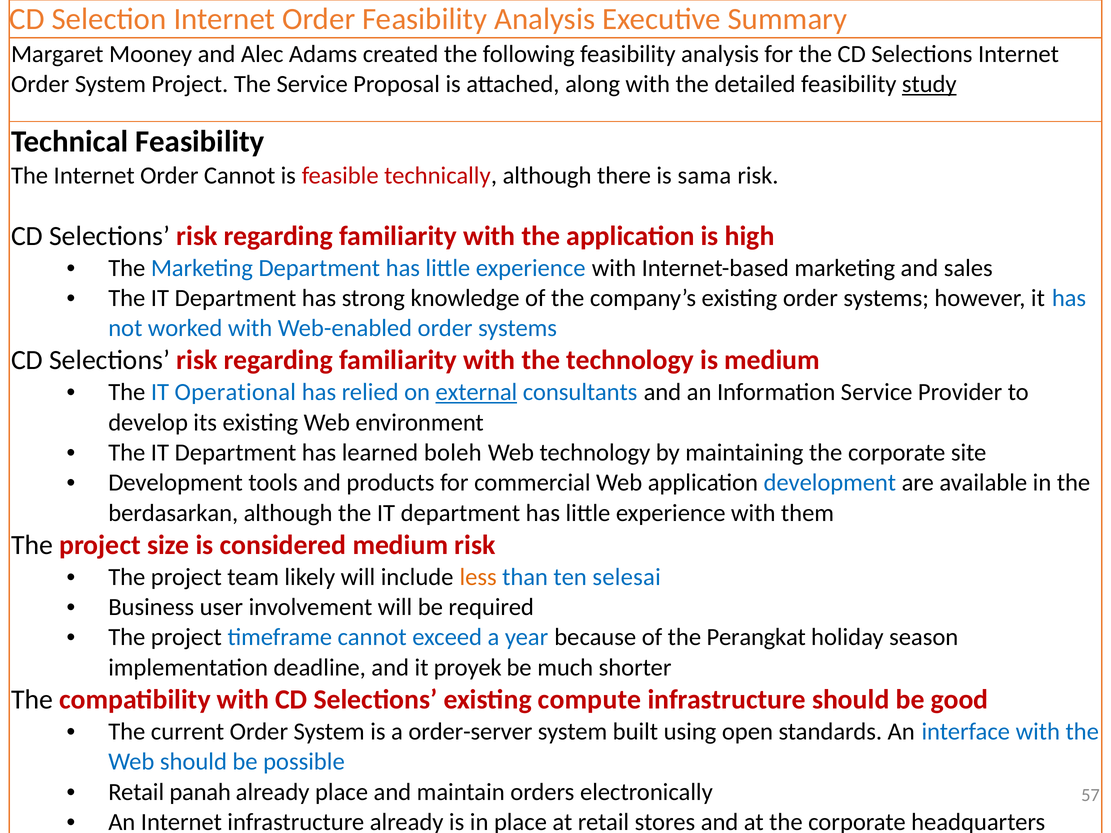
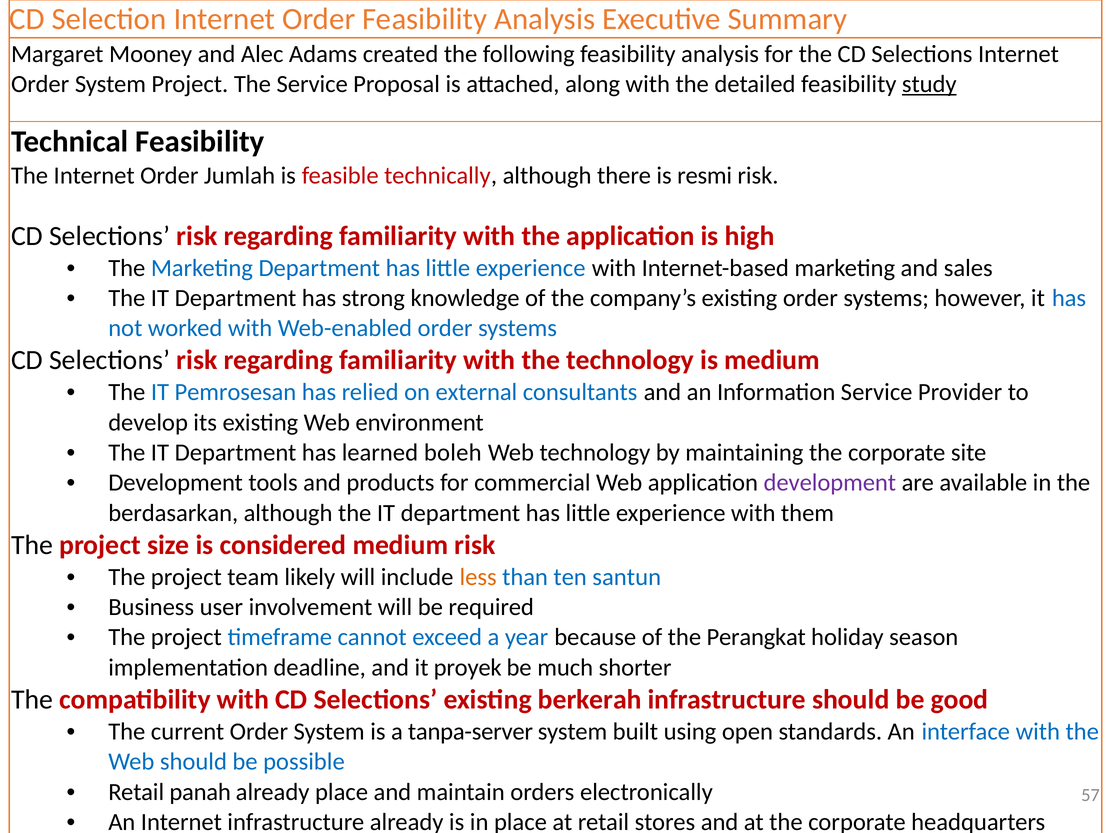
Order Cannot: Cannot -> Jumlah
sama: sama -> resmi
Operational: Operational -> Pemrosesan
external underline: present -> none
development at (830, 483) colour: blue -> purple
selesai: selesai -> santun
compute: compute -> berkerah
order-server: order-server -> tanpa-server
